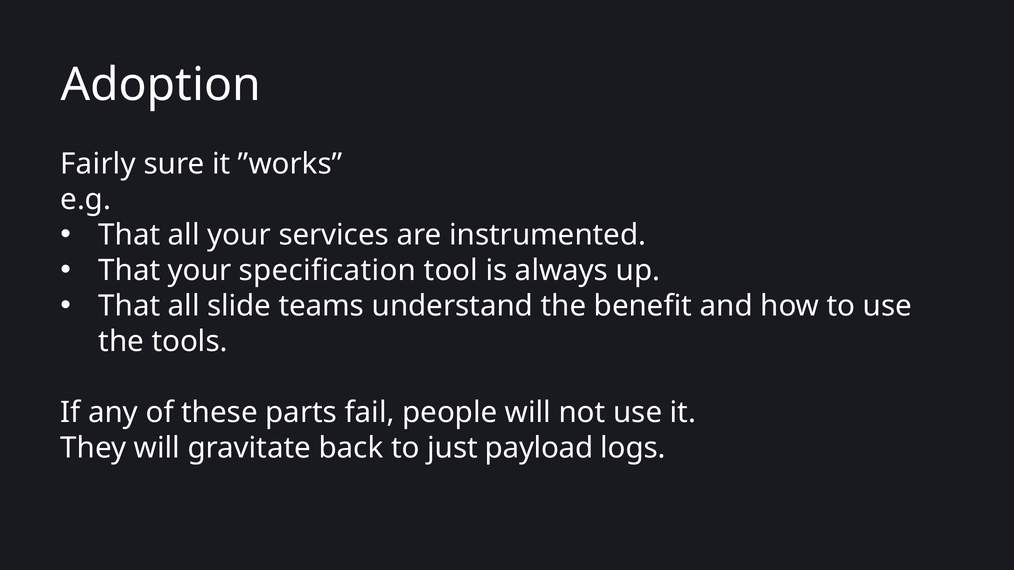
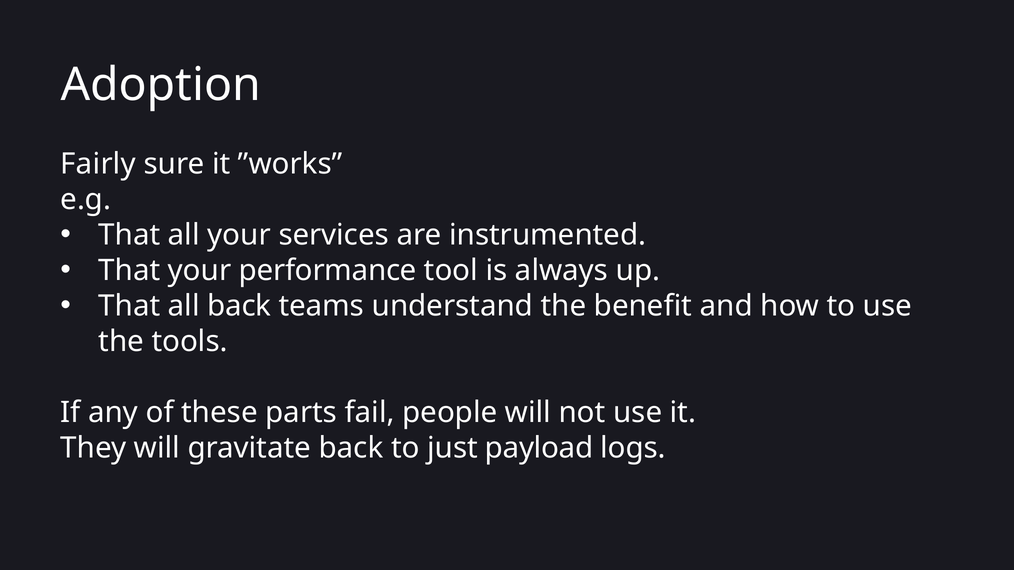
specification: specification -> performance
all slide: slide -> back
